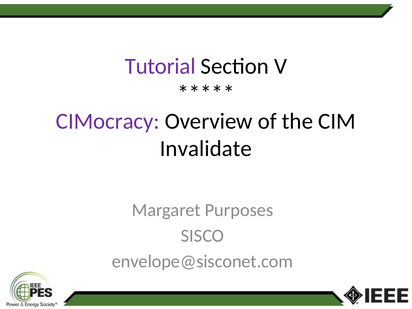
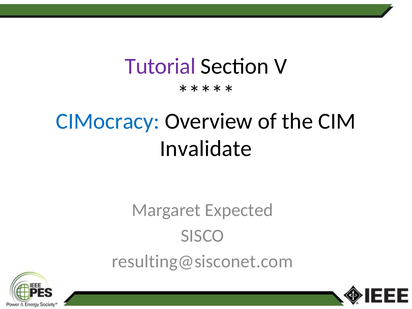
CIMocracy colour: purple -> blue
Purposes: Purposes -> Expected
envelope@sisconet.com: envelope@sisconet.com -> resulting@sisconet.com
